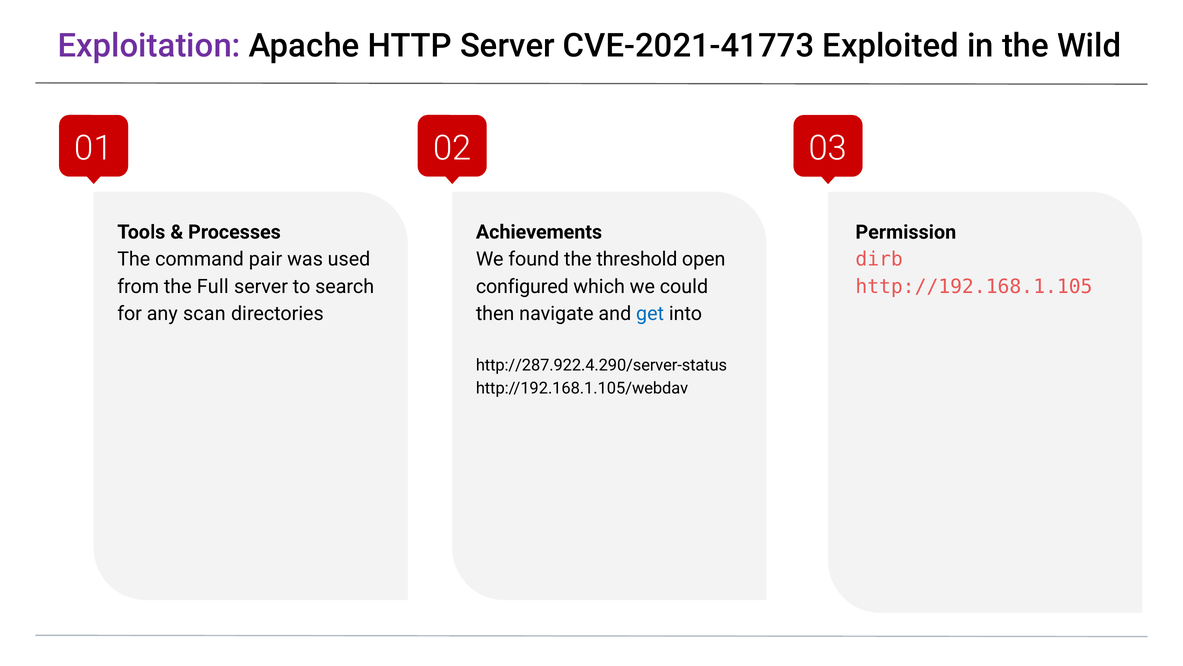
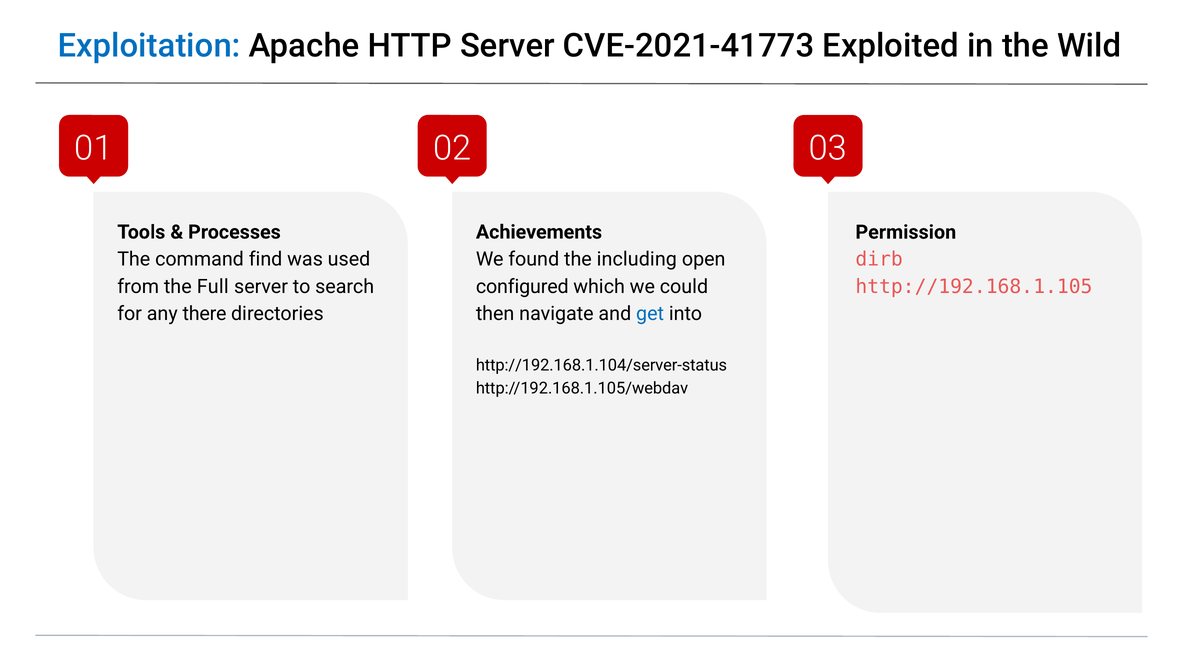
Exploitation colour: purple -> blue
pair: pair -> find
threshold: threshold -> including
scan: scan -> there
http://287.922.4.290/server-status: http://287.922.4.290/server-status -> http://192.168.1.104/server-status
